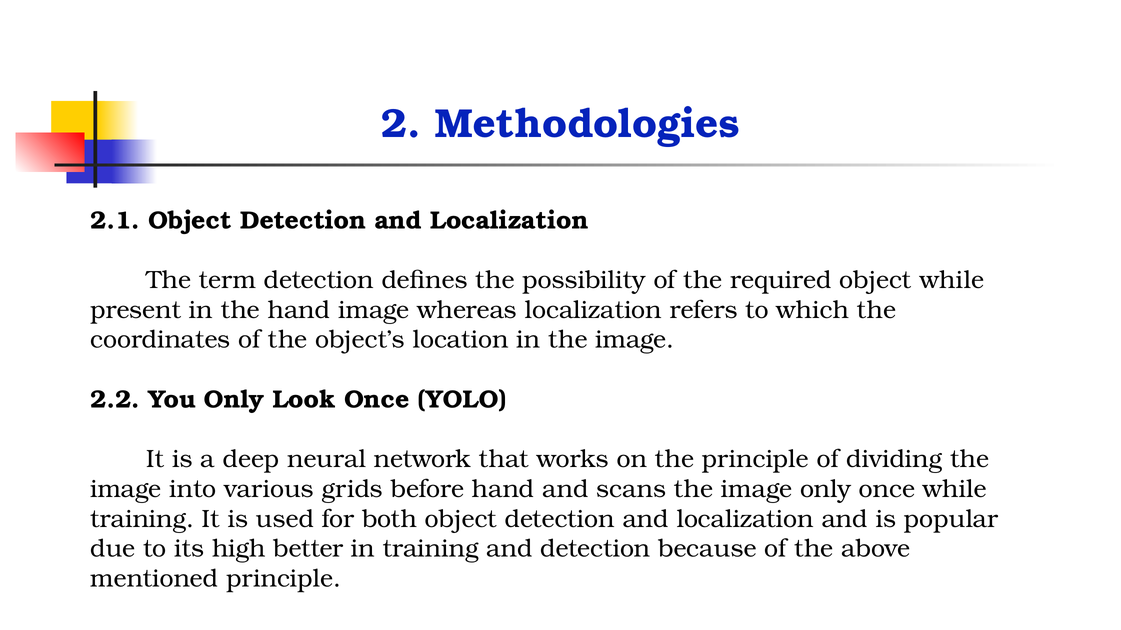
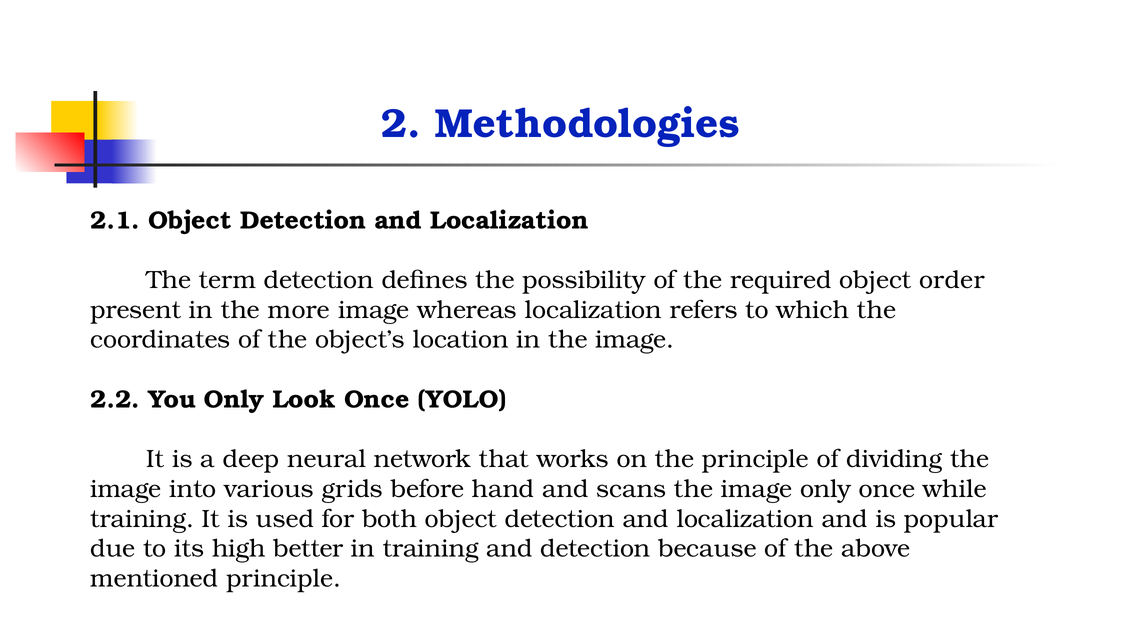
object while: while -> order
the hand: hand -> more
